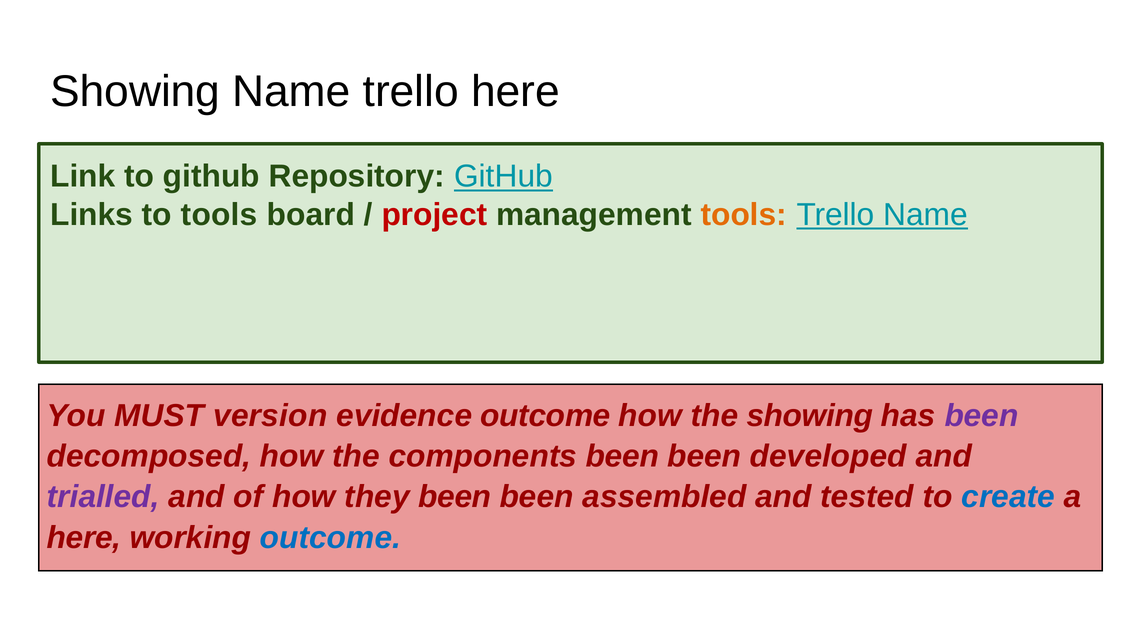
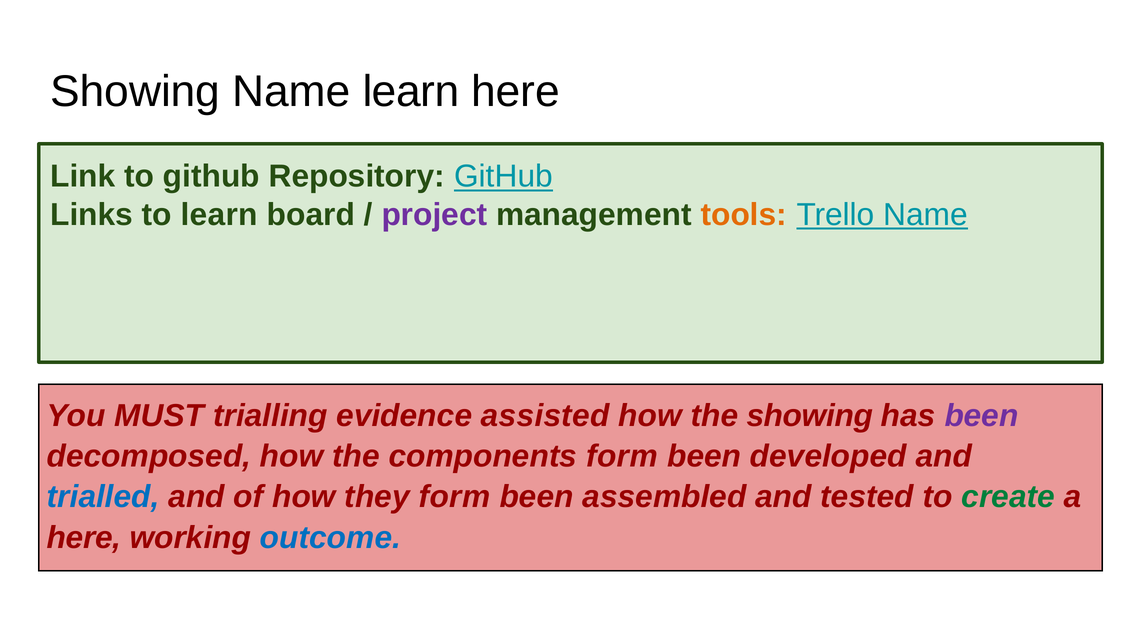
Name trello: trello -> learn
to tools: tools -> learn
project colour: red -> purple
version: version -> trialling
evidence outcome: outcome -> assisted
components been: been -> form
trialled colour: purple -> blue
they been: been -> form
create colour: blue -> green
